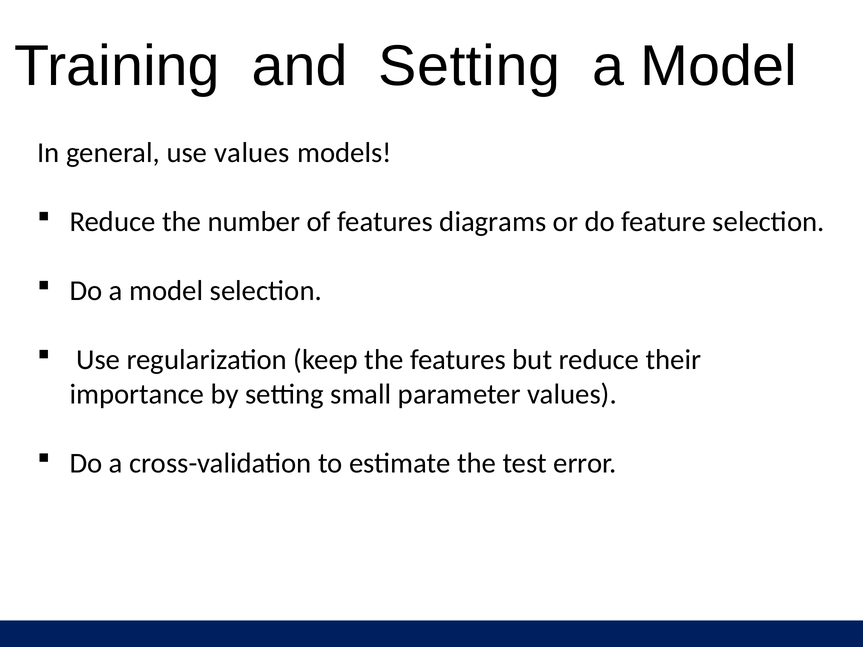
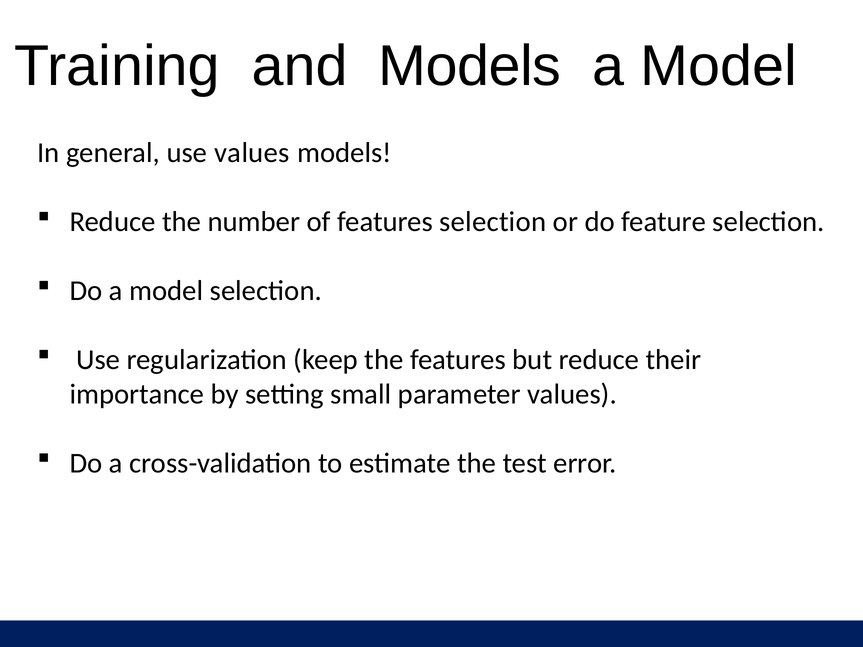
and Setting: Setting -> Models
features diagrams: diagrams -> selection
